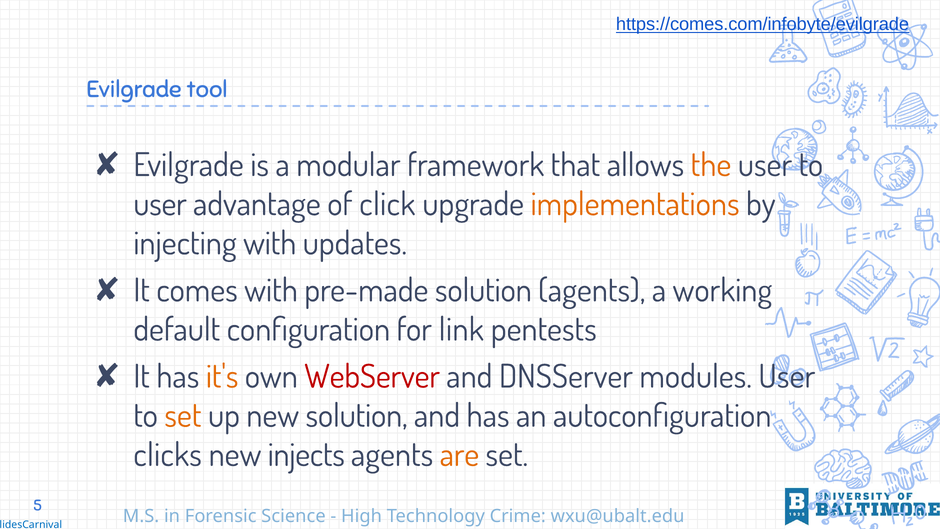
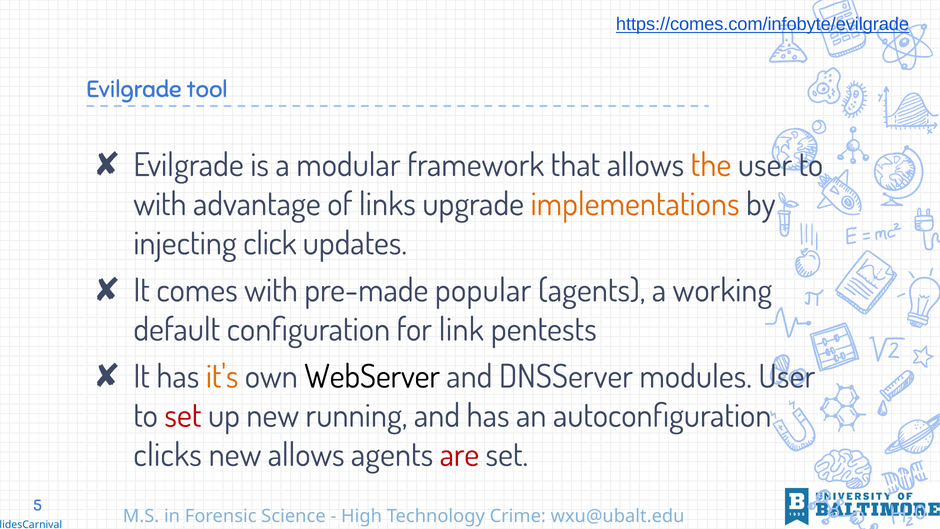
user at (160, 204): user -> with
click: click -> links
injecting with: with -> click
pre-made solution: solution -> popular
WebServer colour: red -> black
set at (183, 416) colour: orange -> red
new solution: solution -> running
new injects: injects -> allows
are colour: orange -> red
